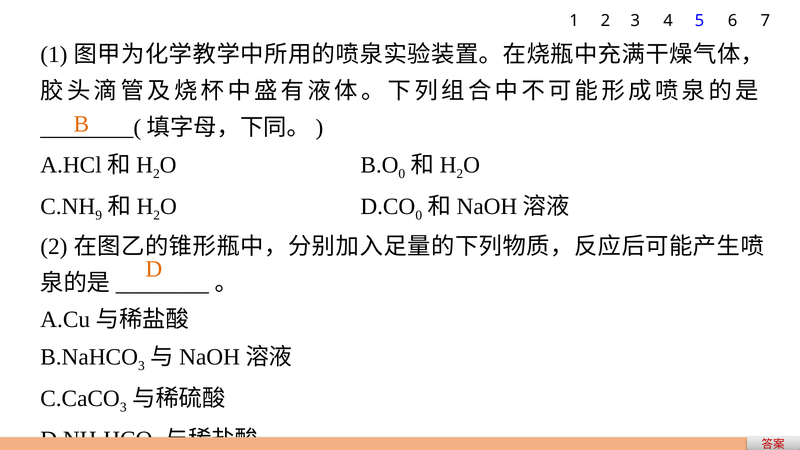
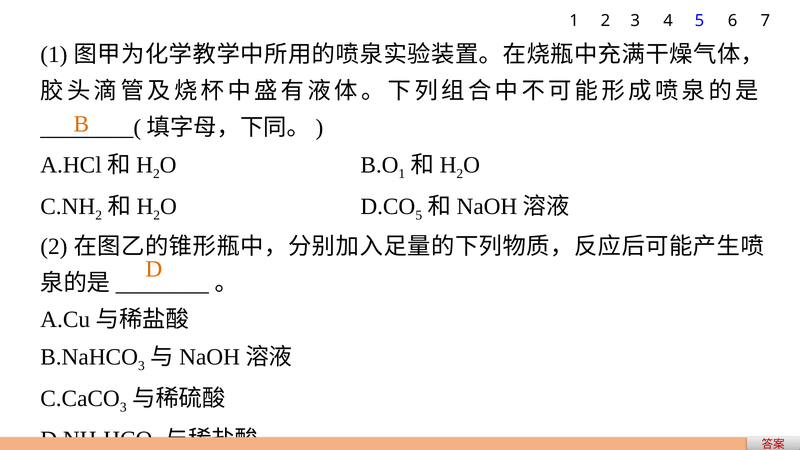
0 at (402, 174): 0 -> 1
9 at (99, 215): 9 -> 2
0 at (419, 215): 0 -> 5
